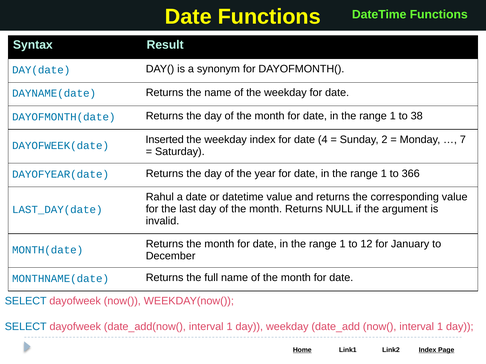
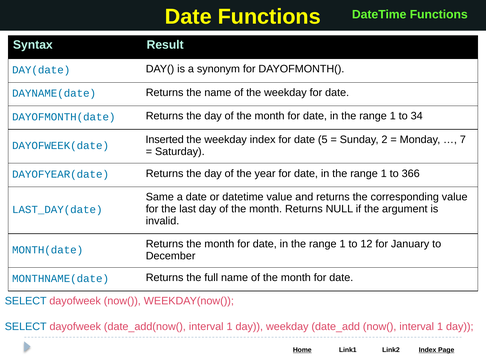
38: 38 -> 34
4: 4 -> 5
Rahul: Rahul -> Same
